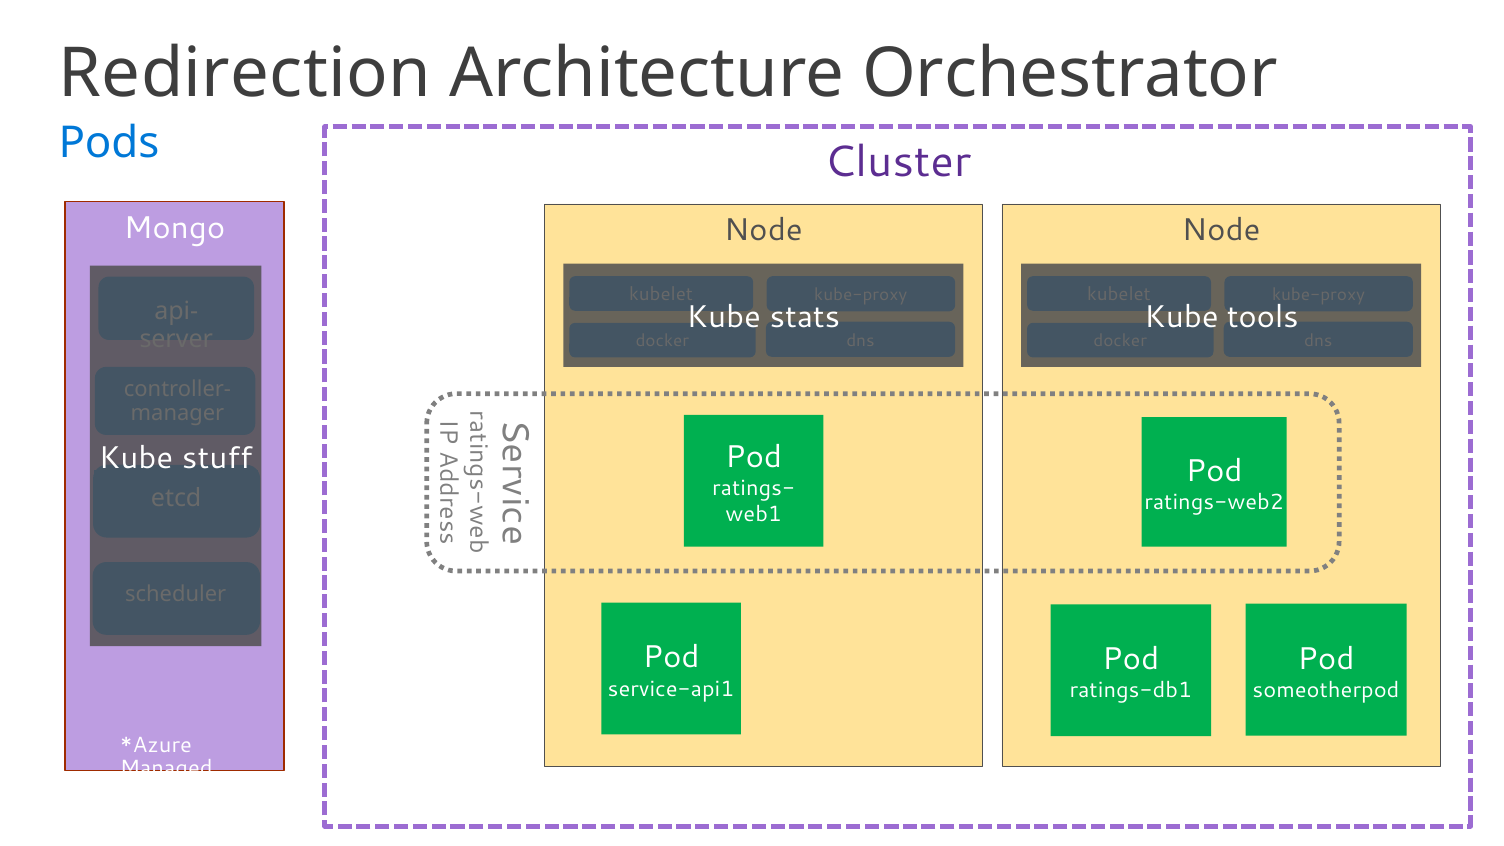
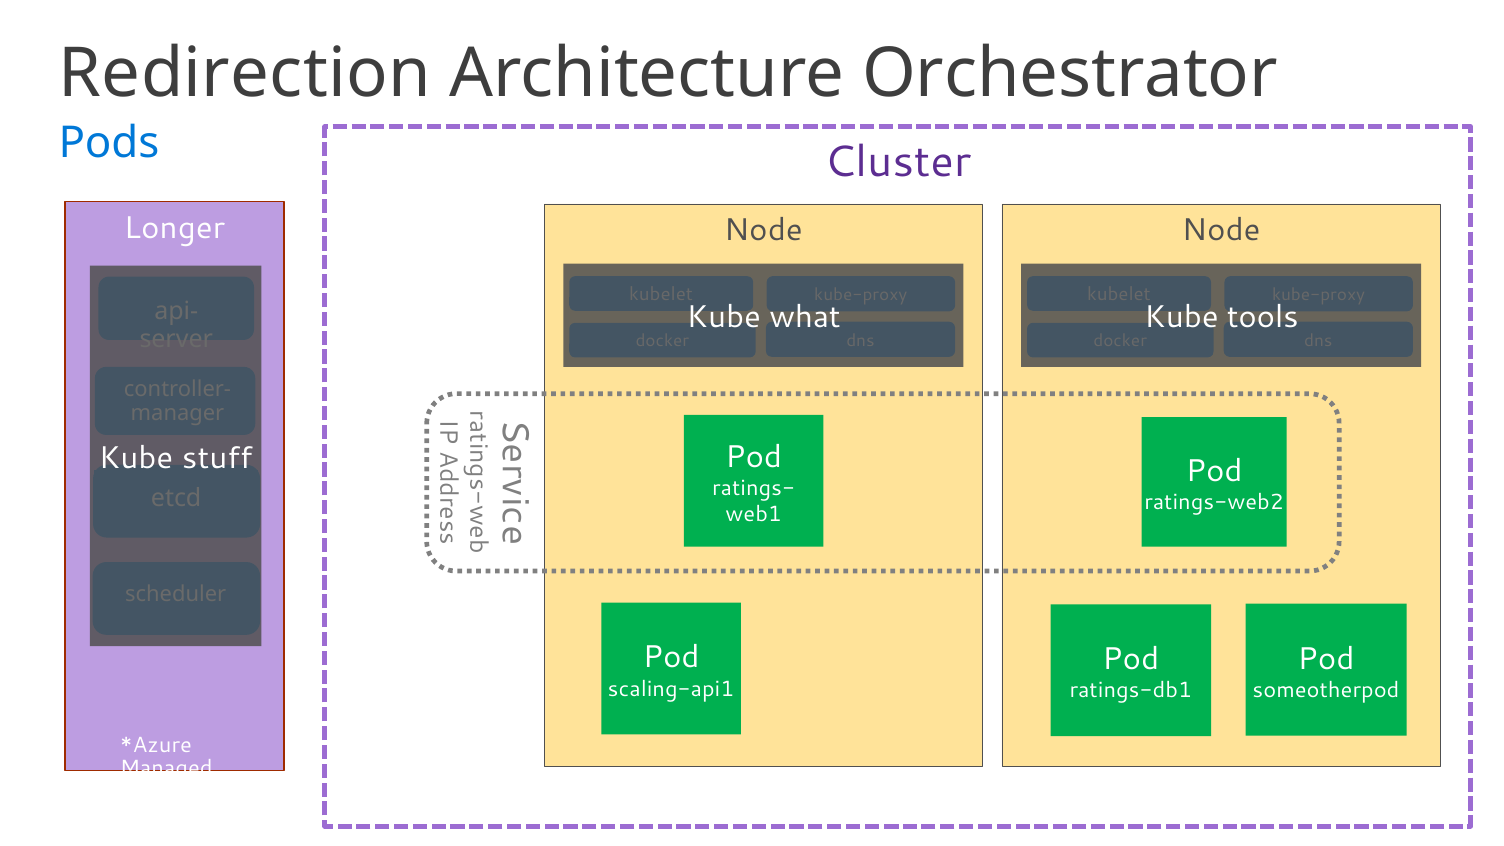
Mongo: Mongo -> Longer
stats: stats -> what
service-api1: service-api1 -> scaling-api1
